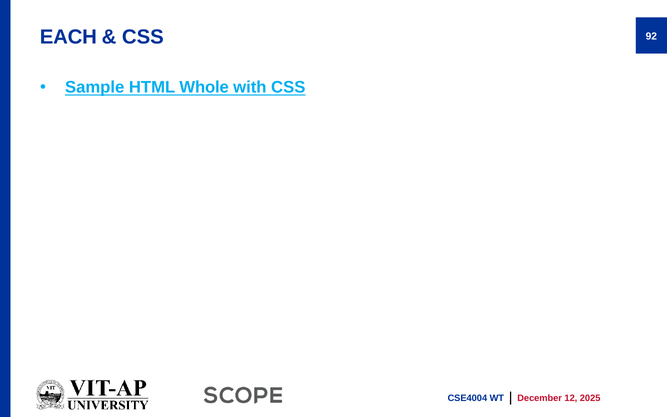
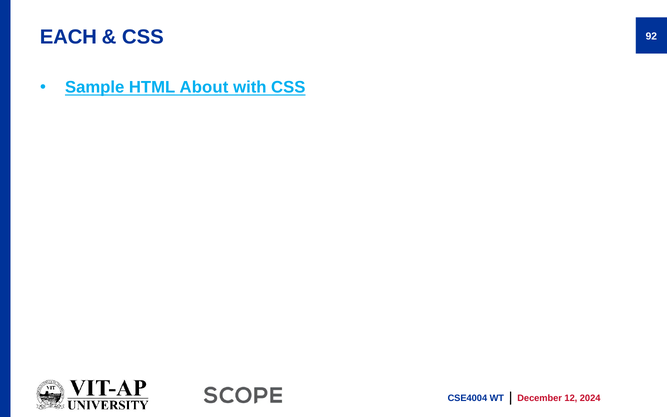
Whole: Whole -> About
2025: 2025 -> 2024
